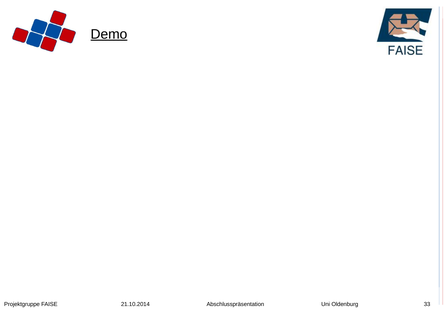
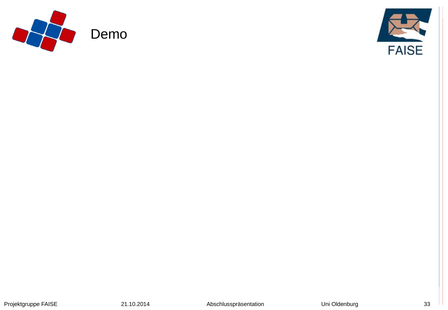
Demo underline: present -> none
